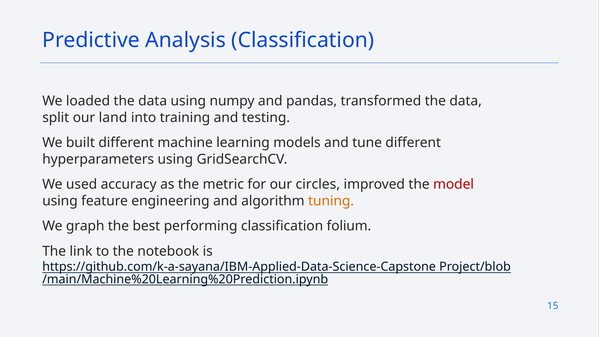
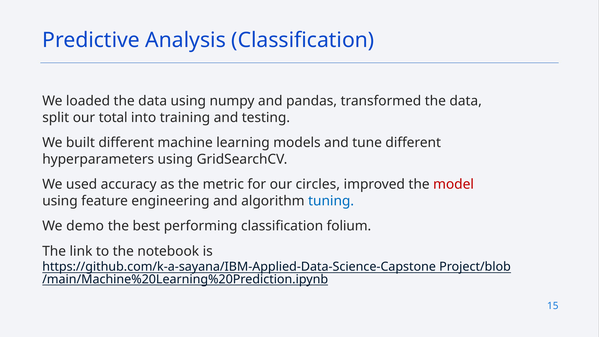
land: land -> total
tuning colour: orange -> blue
graph: graph -> demo
